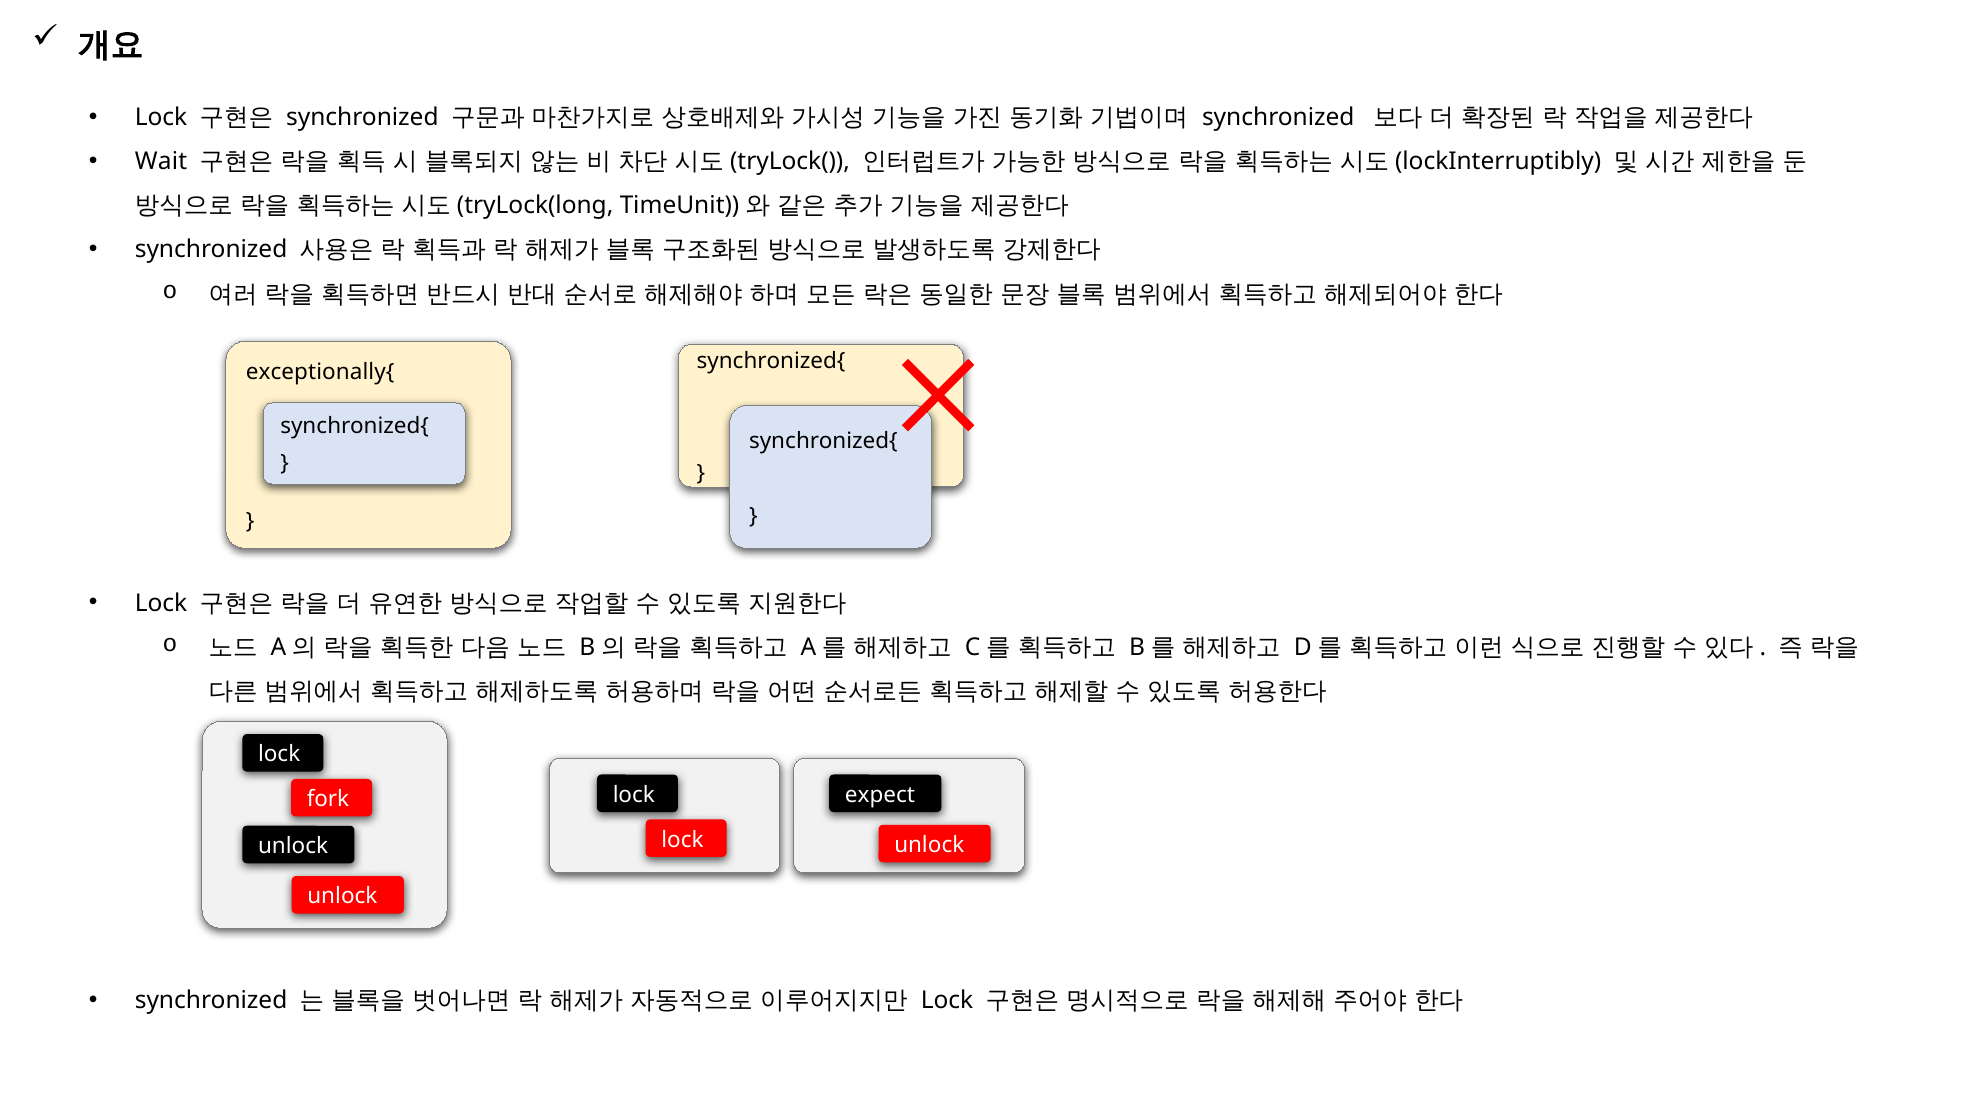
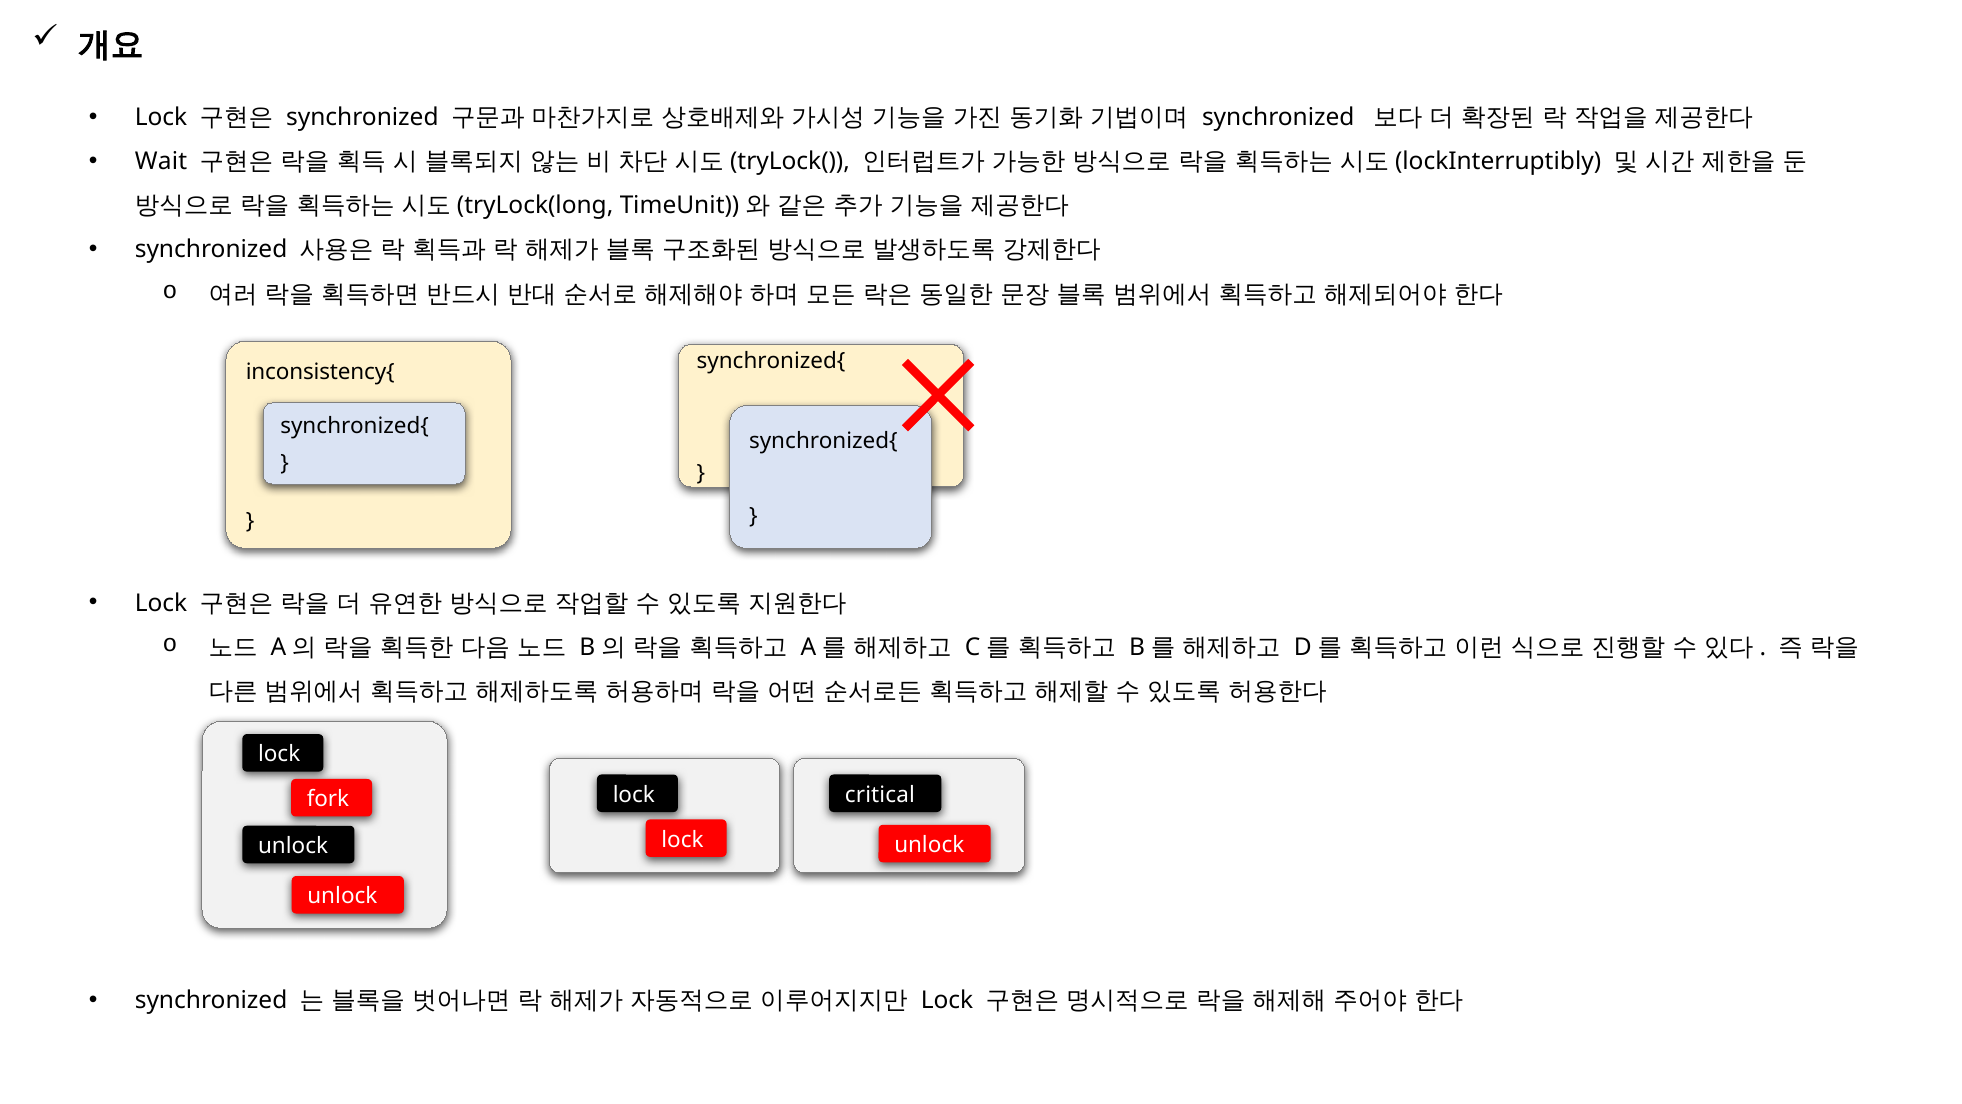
exceptionally{: exceptionally{ -> inconsistency{
expect: expect -> critical
